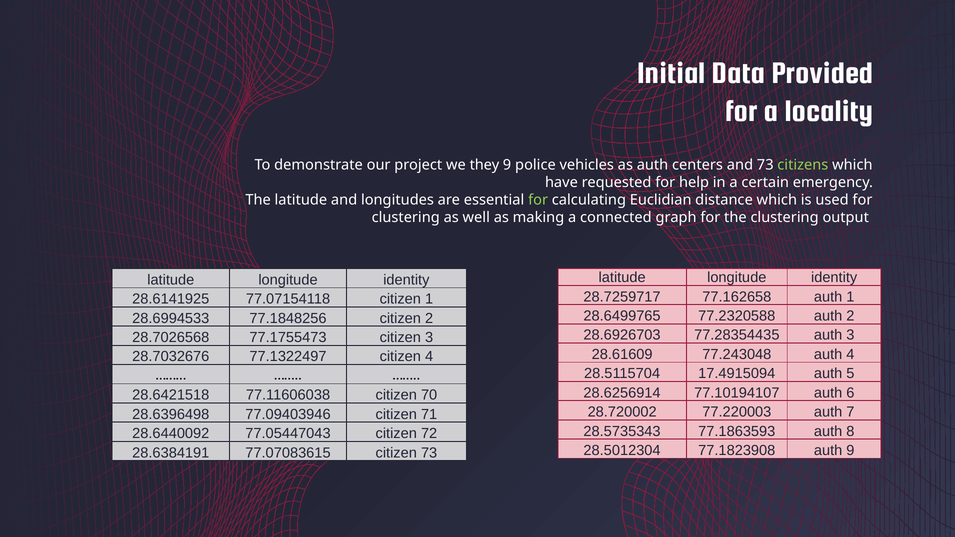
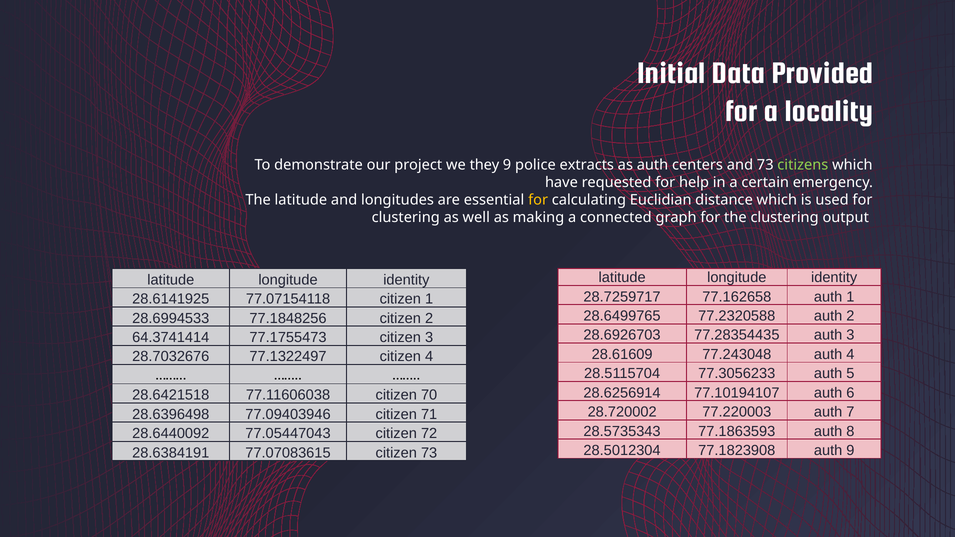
vehicles: vehicles -> extracts
for at (538, 200) colour: light green -> yellow
28.7026568: 28.7026568 -> 64.3741414
17.4915094: 17.4915094 -> 77.3056233
